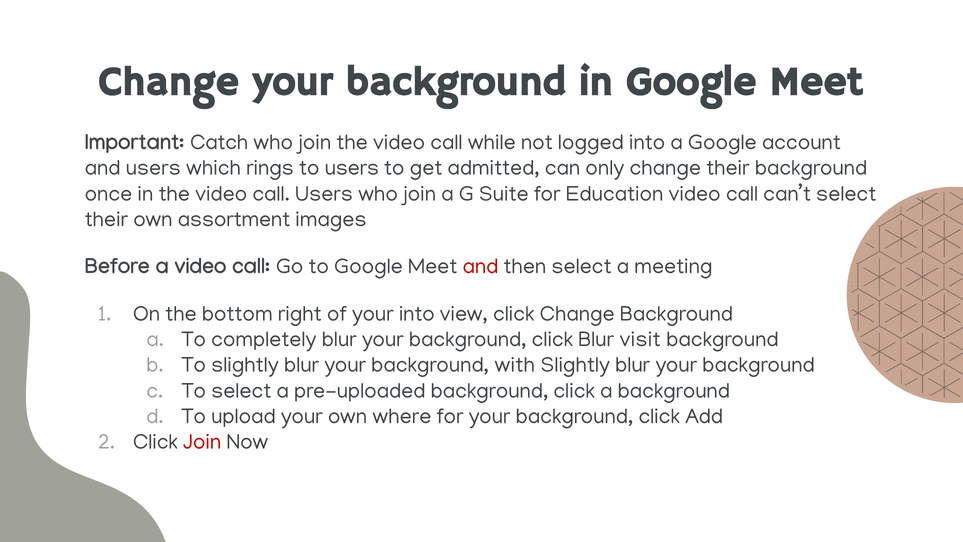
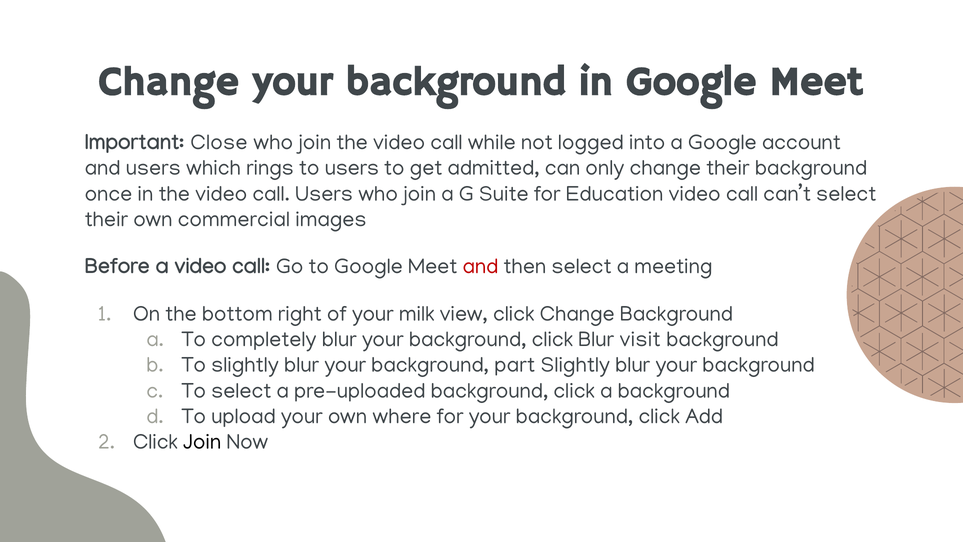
Catch: Catch -> Close
assortment: assortment -> commercial
your into: into -> milk
with: with -> part
Join at (202, 442) colour: red -> black
